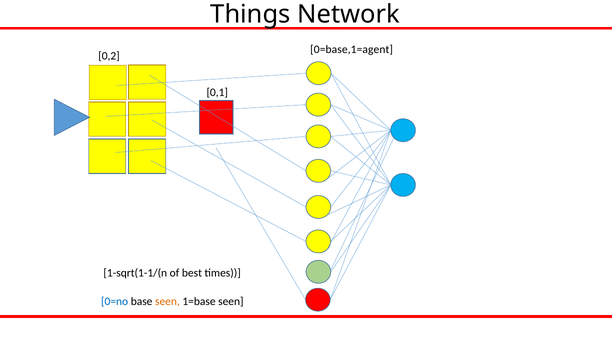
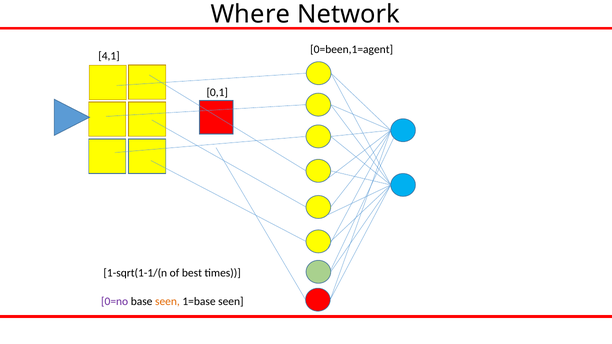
Things: Things -> Where
0=base,1=agent: 0=base,1=agent -> 0=been,1=agent
0,2: 0,2 -> 4,1
0=no colour: blue -> purple
